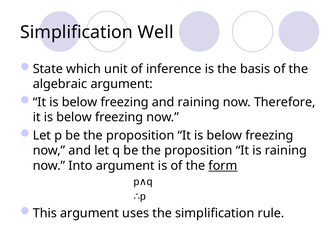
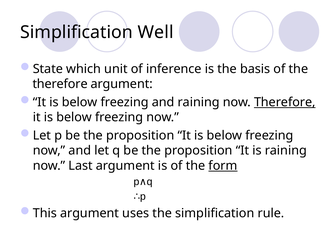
algebraic at (60, 84): algebraic -> therefore
Therefore at (285, 102) underline: none -> present
Into: Into -> Last
